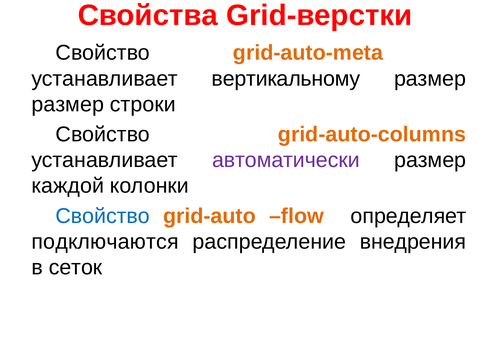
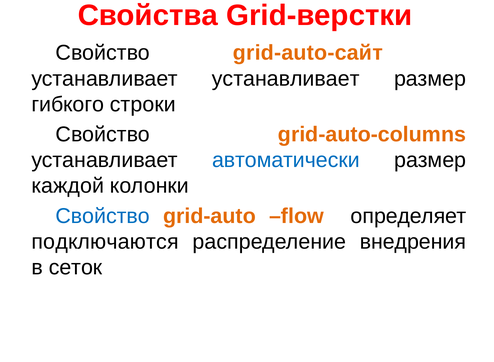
grid-auto-meta: grid-auto-meta -> grid-auto-сайт
устанавливает вертикальному: вертикальному -> устанавливает
размер at (68, 104): размер -> гибкого
автоматически colour: purple -> blue
